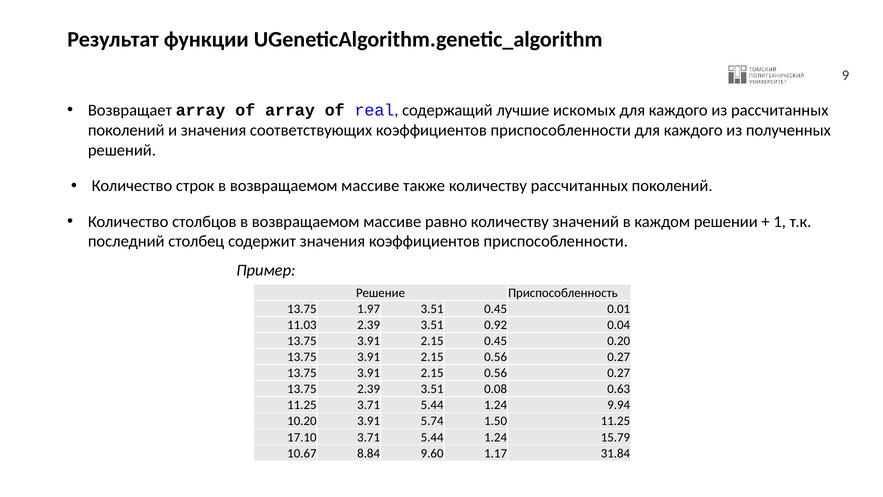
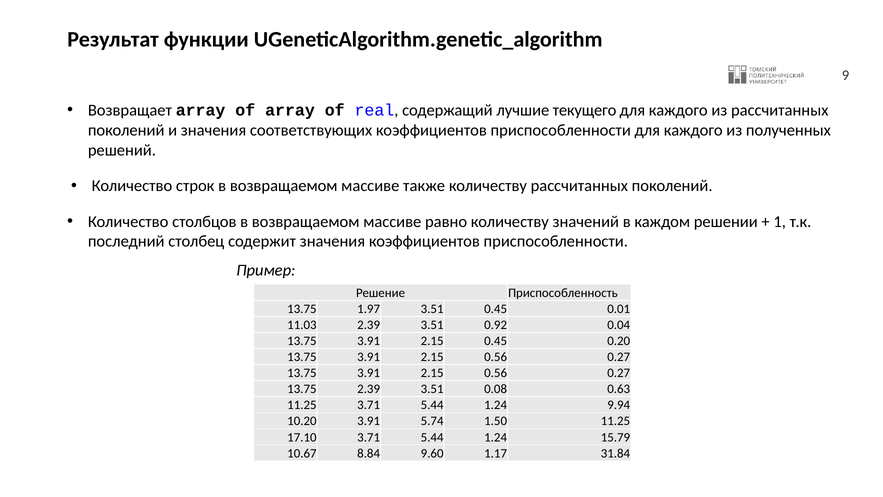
искомых: искомых -> текущего
